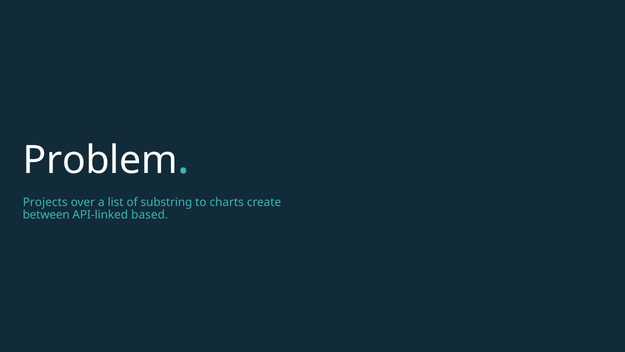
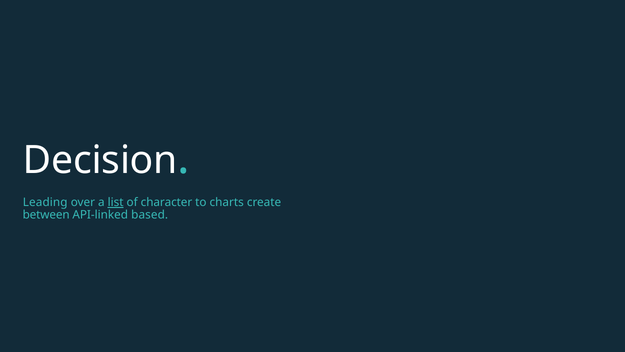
Problem: Problem -> Decision
Projects: Projects -> Leading
list underline: none -> present
substring: substring -> character
